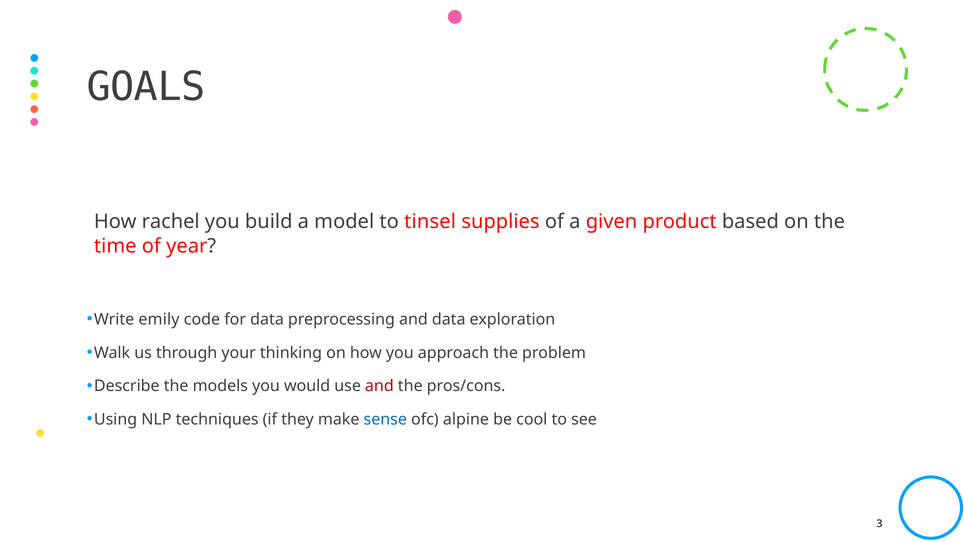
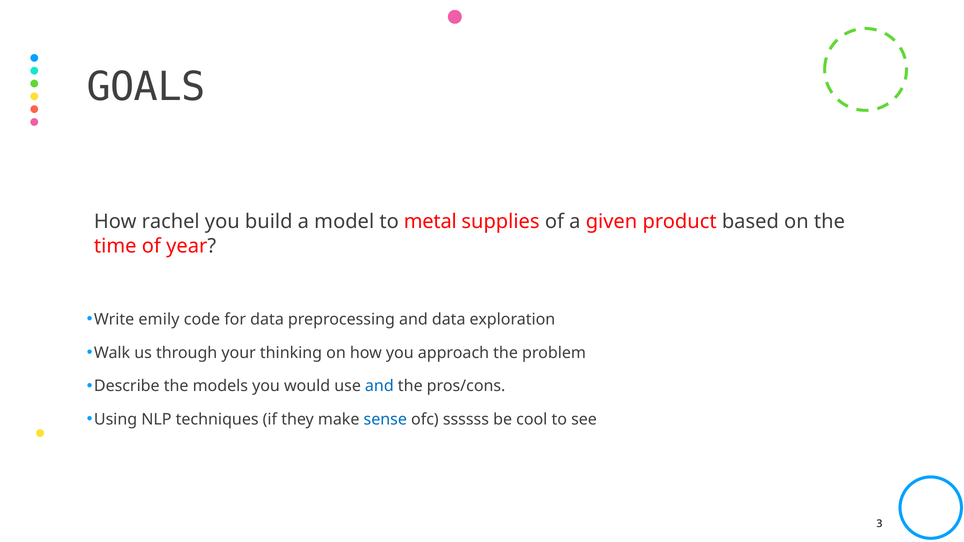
tinsel: tinsel -> metal
and at (379, 386) colour: red -> blue
alpine: alpine -> ssssss
